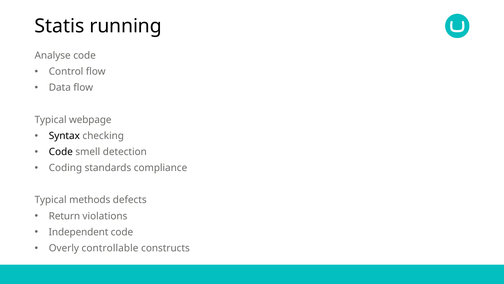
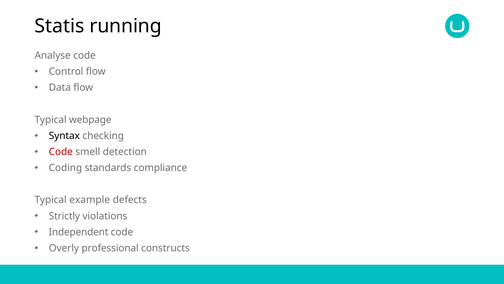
Code at (61, 152) colour: black -> red
methods: methods -> example
Return: Return -> Strictly
controllable: controllable -> professional
